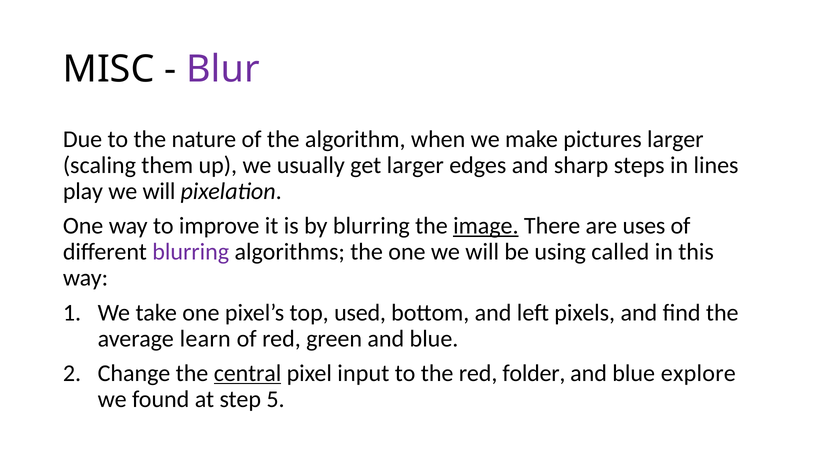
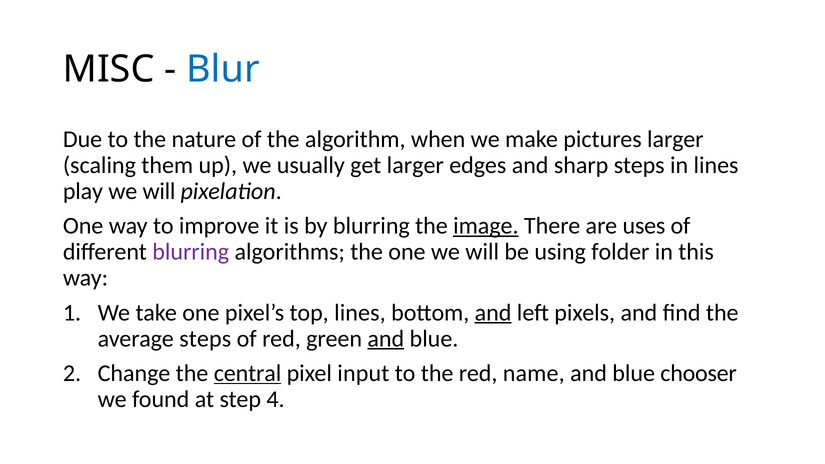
Blur colour: purple -> blue
called: called -> folder
top used: used -> lines
and at (493, 313) underline: none -> present
average learn: learn -> steps
and at (386, 339) underline: none -> present
folder: folder -> name
explore: explore -> chooser
5: 5 -> 4
